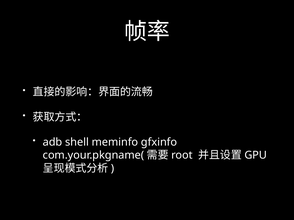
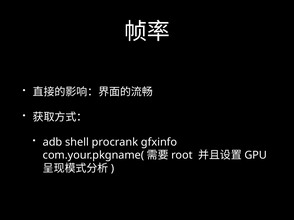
meminfo: meminfo -> procrank
